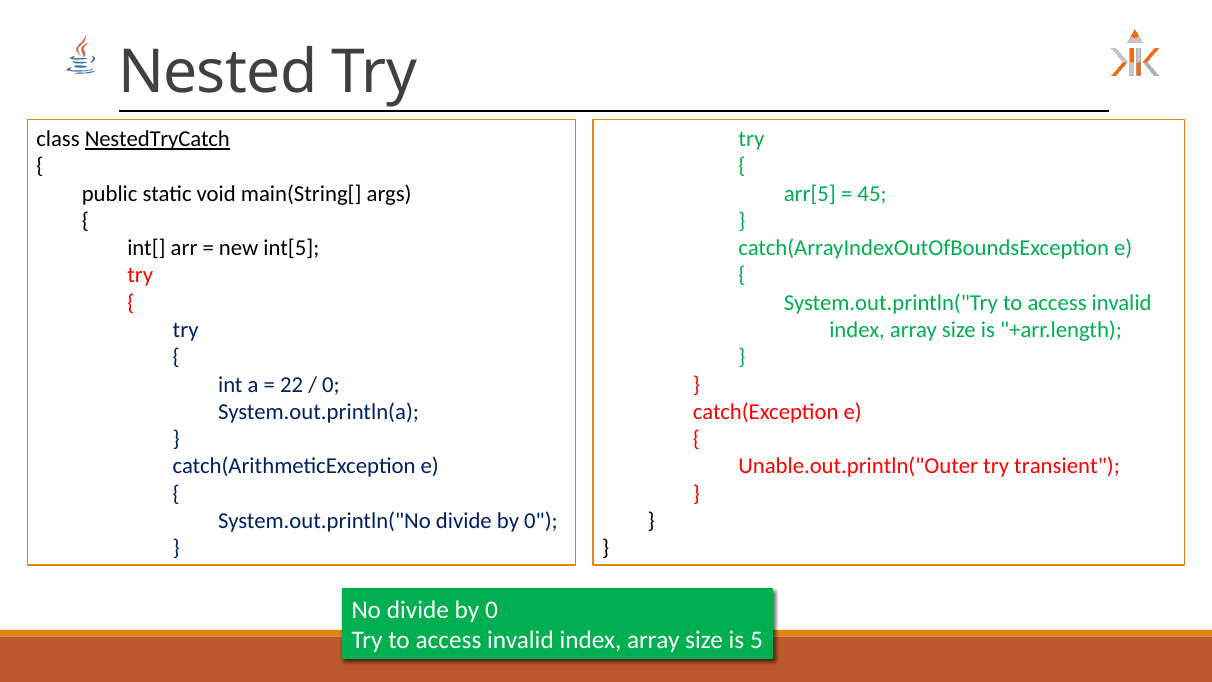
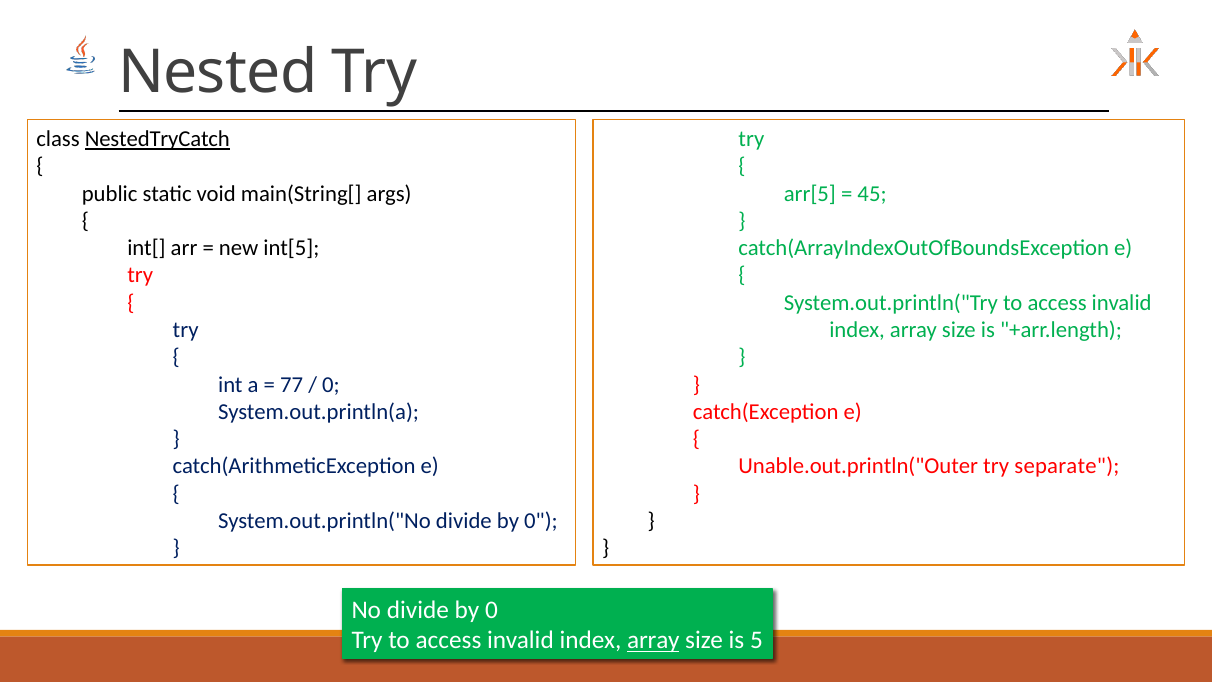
22: 22 -> 77
transient: transient -> separate
array at (653, 640) underline: none -> present
